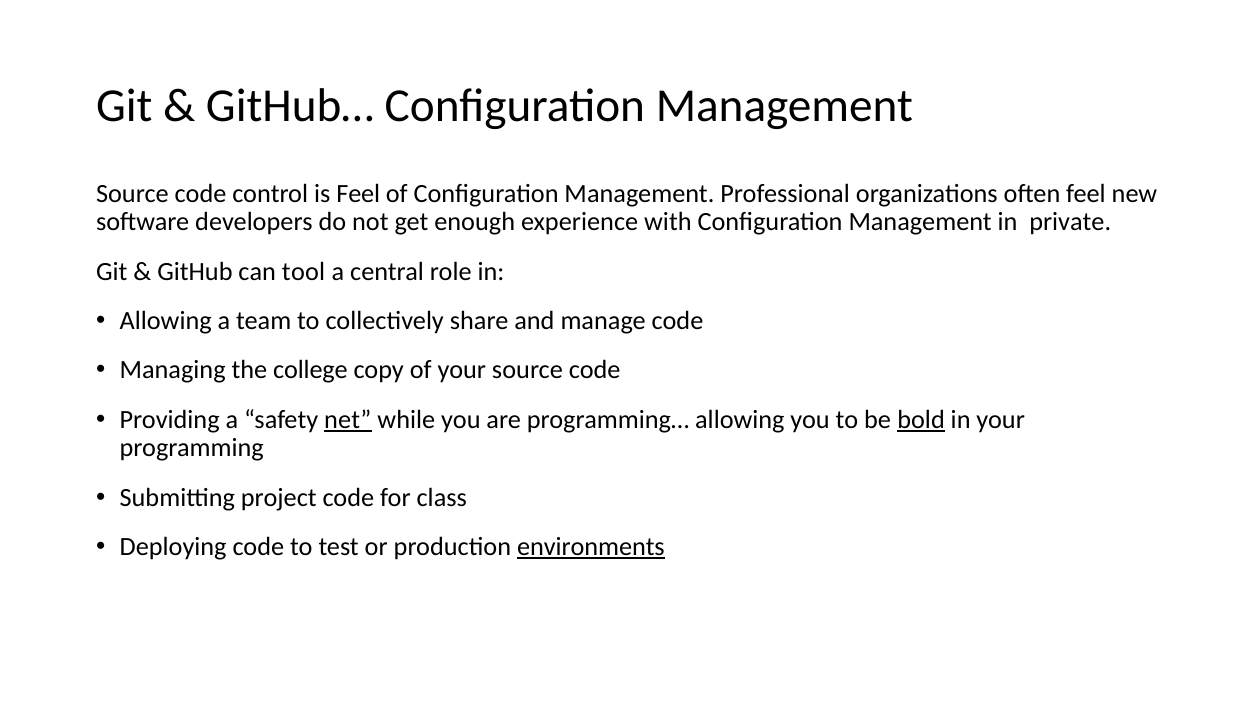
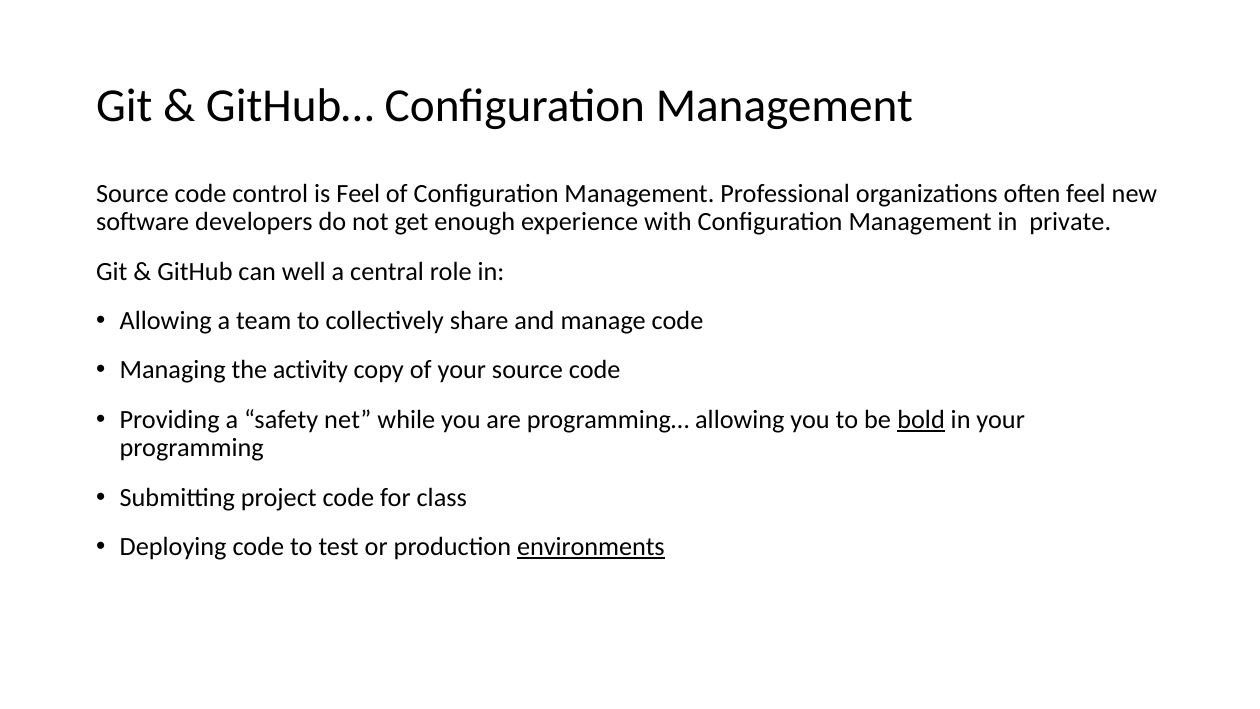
tool: tool -> well
college: college -> activity
net underline: present -> none
